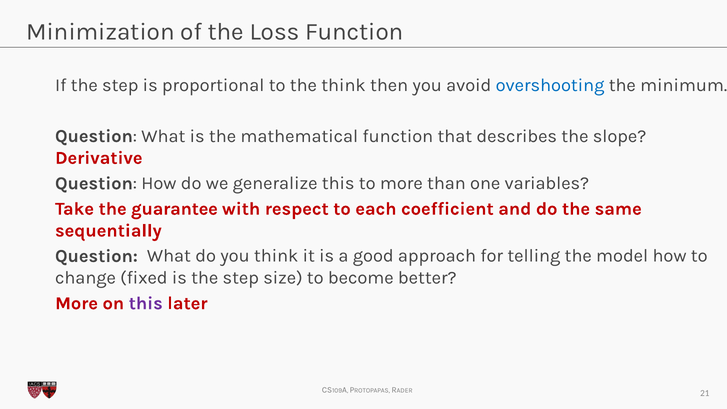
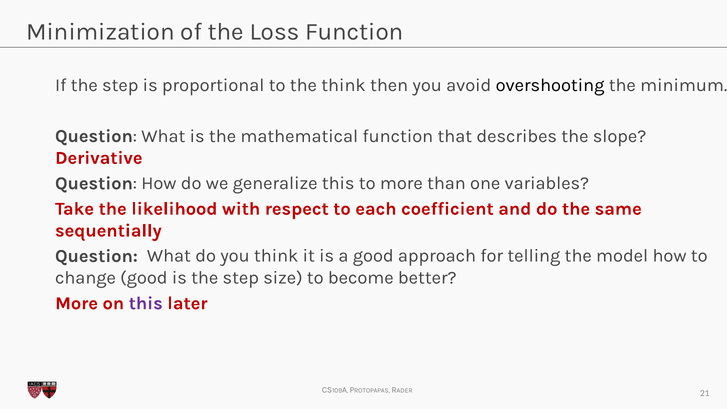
overshooting colour: blue -> black
guarantee: guarantee -> likelihood
change fixed: fixed -> good
